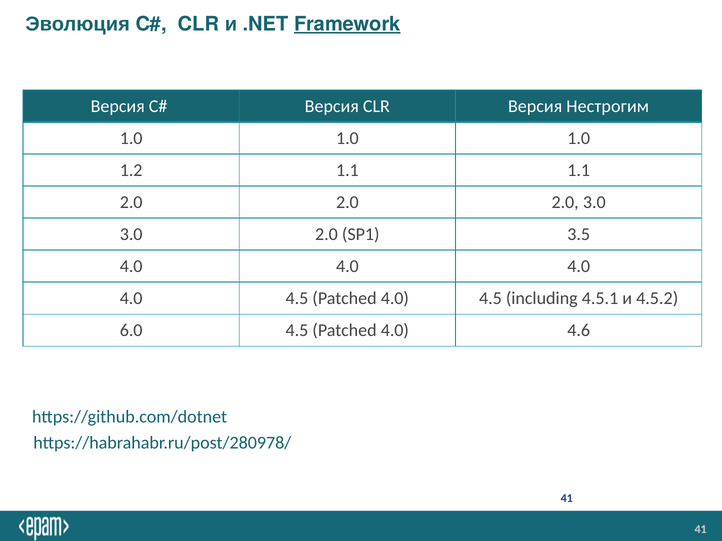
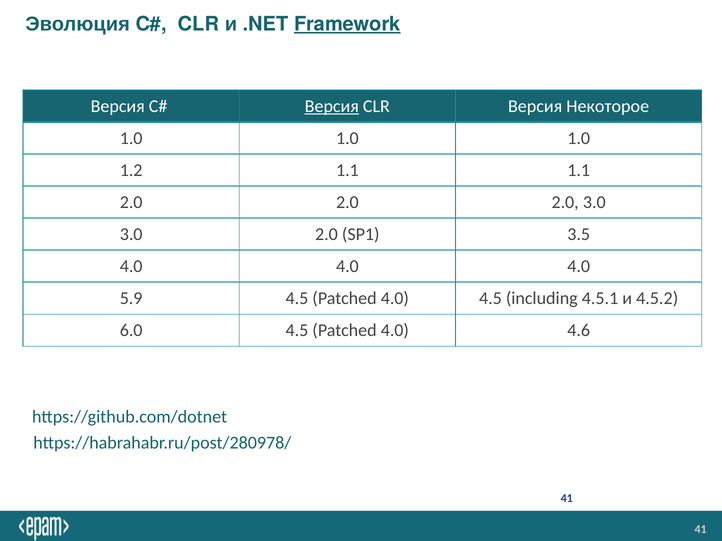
Версия at (332, 106) underline: none -> present
Нестрогим: Нестрогим -> Некоторое
4.0 at (131, 299): 4.0 -> 5.9
